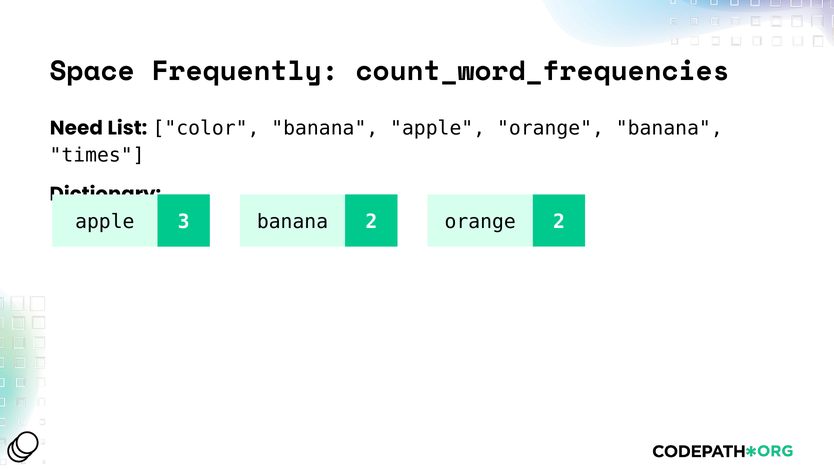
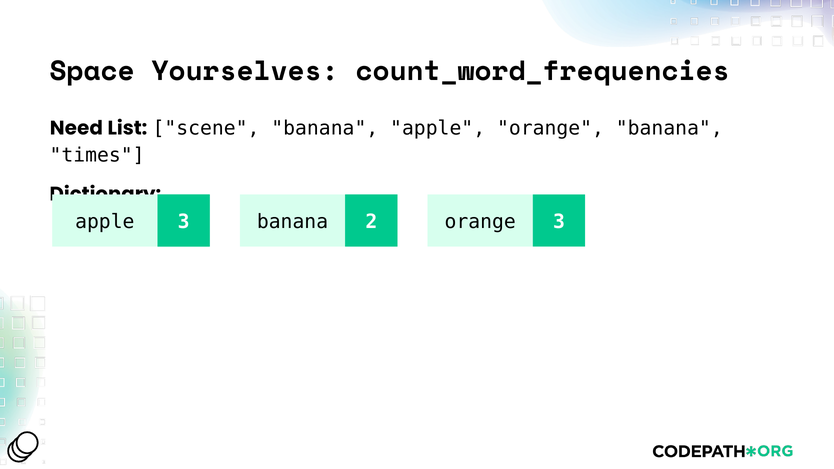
Frequently: Frequently -> Yourselves
color: color -> scene
orange 2: 2 -> 3
